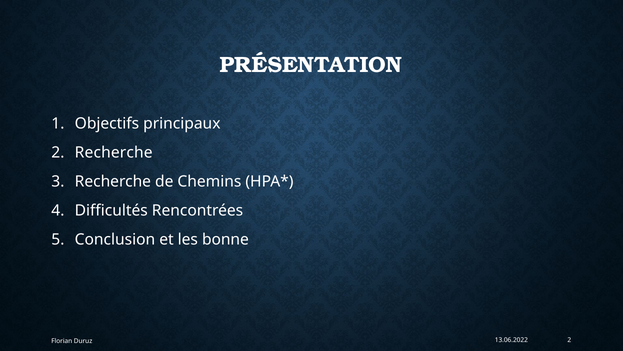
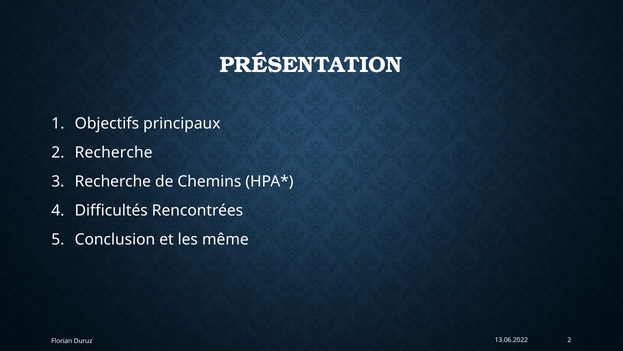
bonne: bonne -> même
